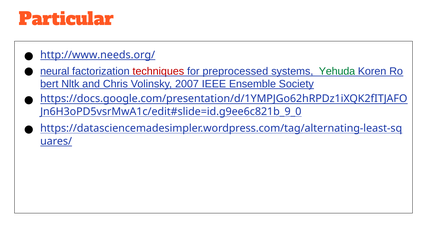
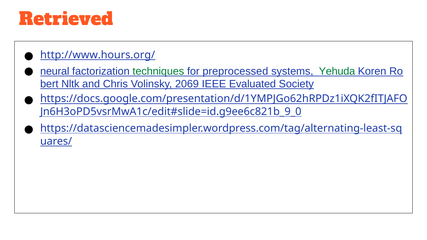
Particular: Particular -> Retrieved
http://www.needs.org/: http://www.needs.org/ -> http://www.hours.org/
techniques colour: red -> green
2007: 2007 -> 2069
Ensemble: Ensemble -> Evaluated
